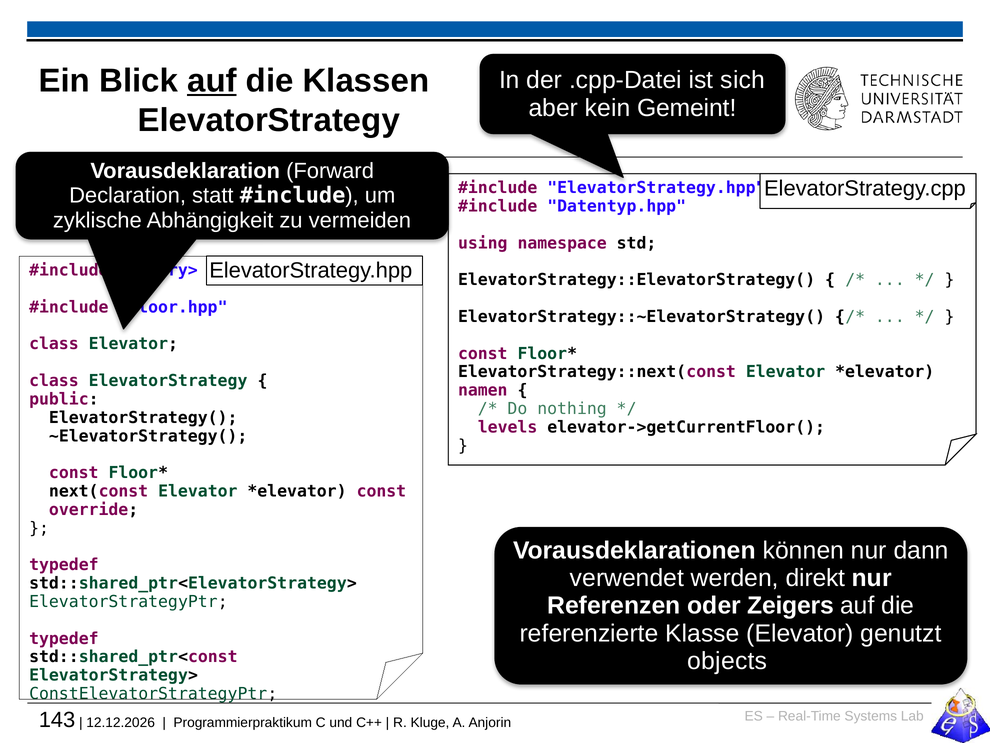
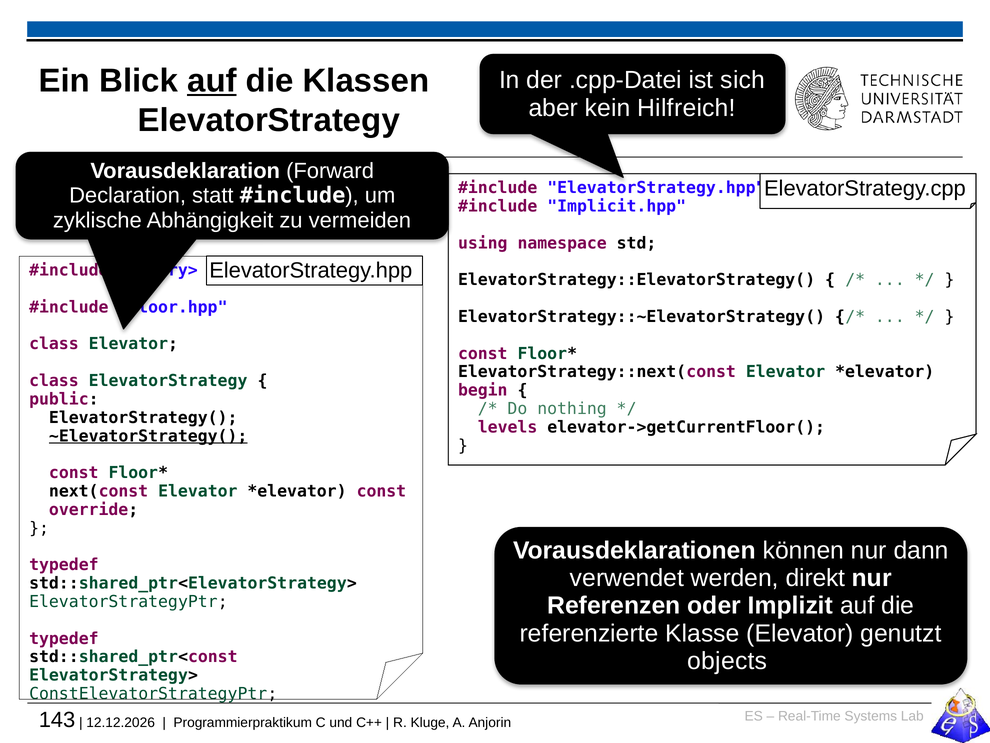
Gemeint: Gemeint -> Hilfreich
Datentyp.hpp: Datentyp.hpp -> Implicit.hpp
namen: namen -> begin
~ElevatorStrategy( underline: none -> present
Zeigers: Zeigers -> Implizit
